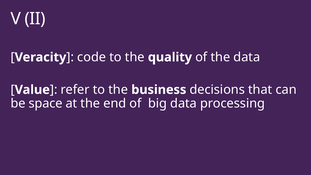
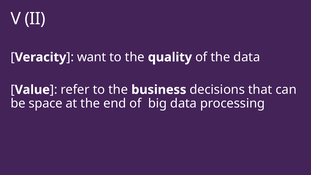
code: code -> want
